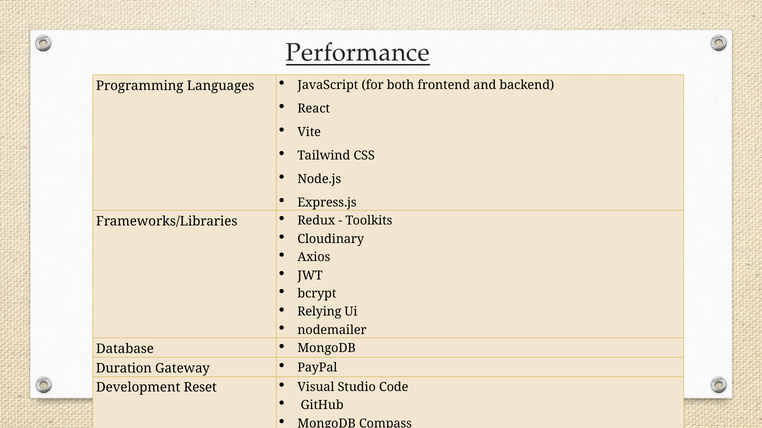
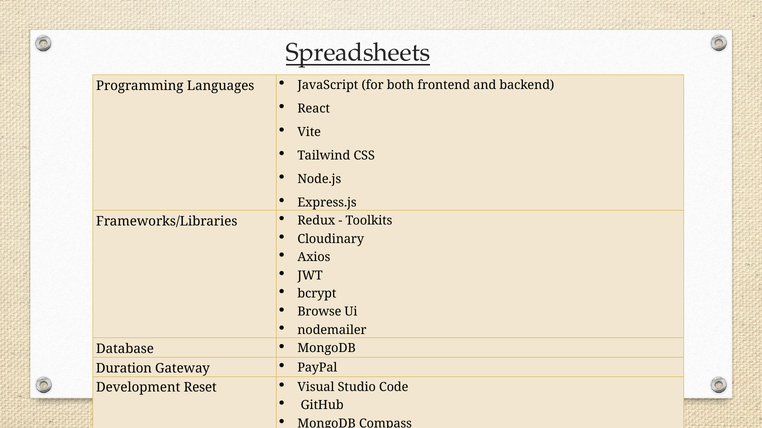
Performance: Performance -> Spreadsheets
Relying: Relying -> Browse
